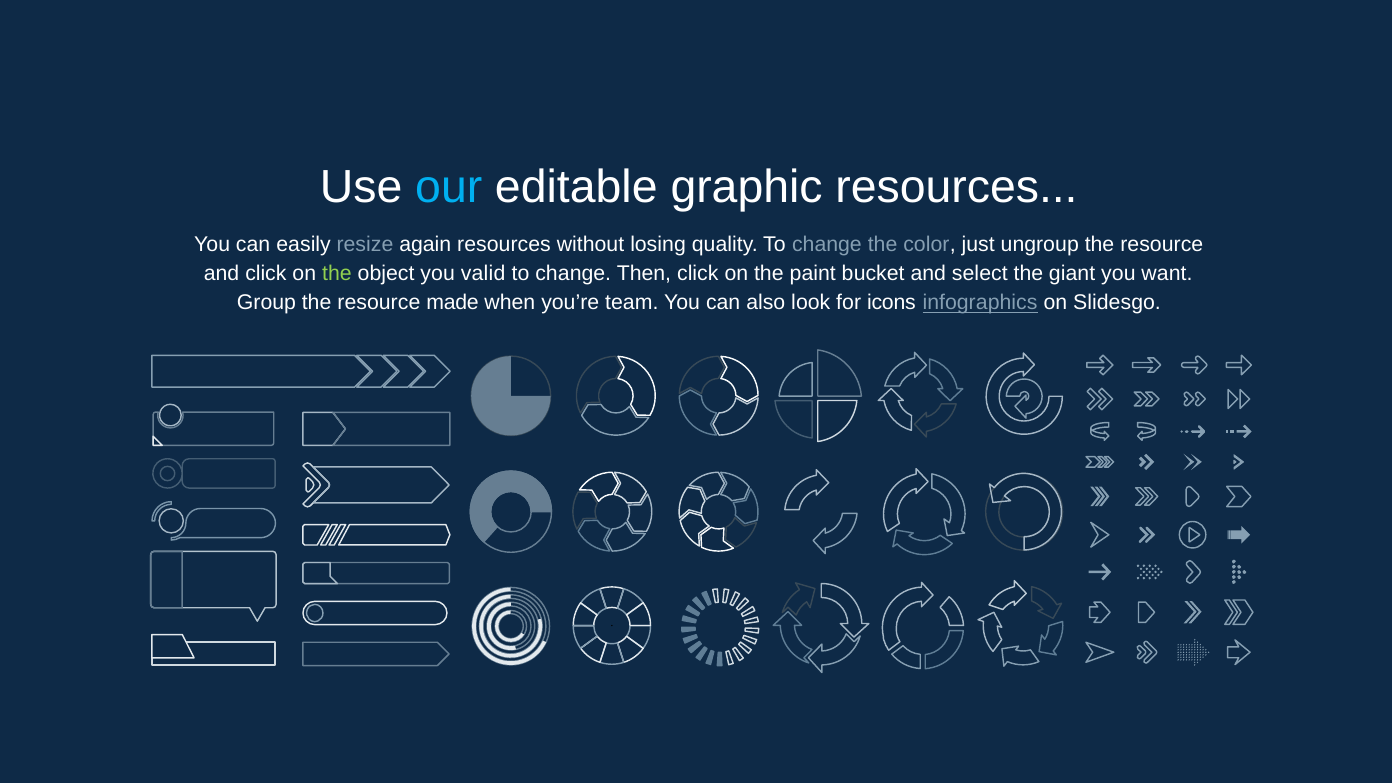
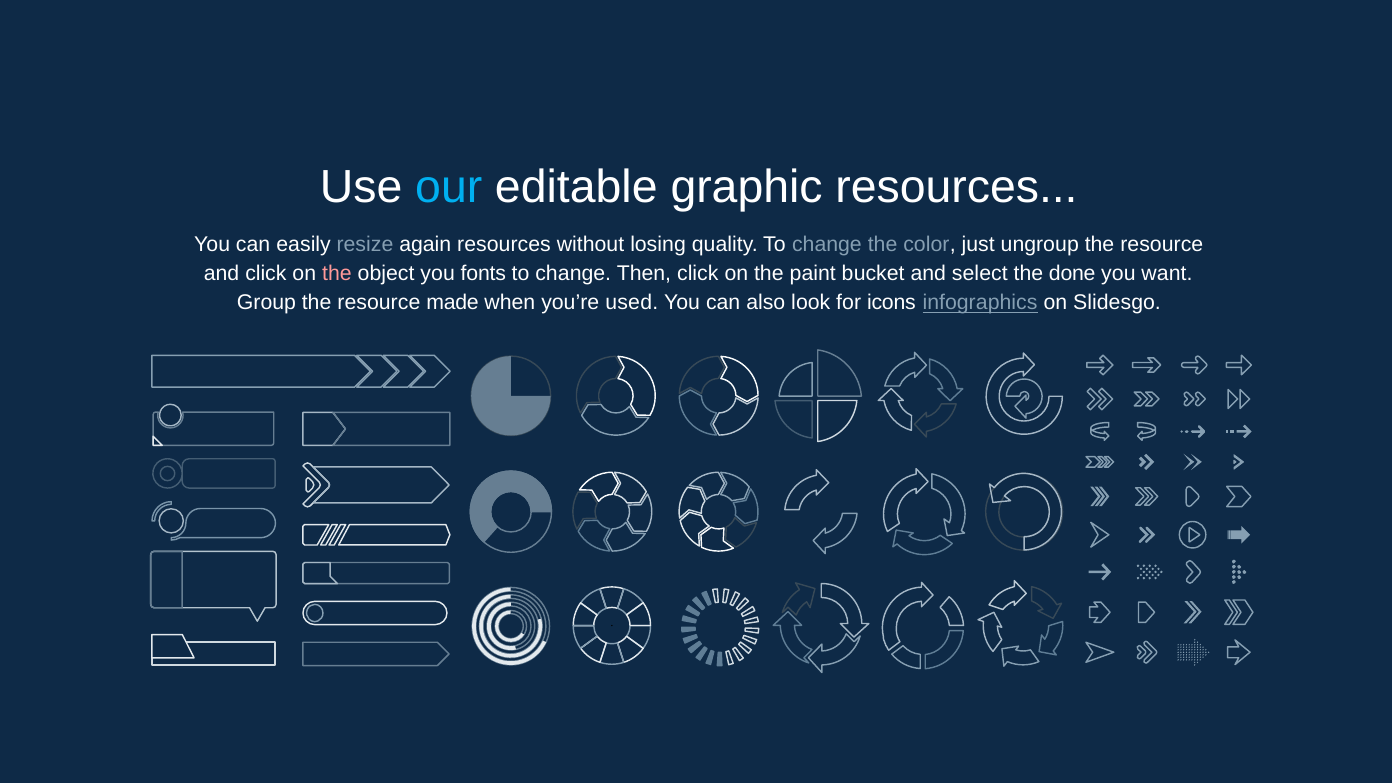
the at (337, 274) colour: light green -> pink
valid: valid -> fonts
giant: giant -> done
team: team -> used
